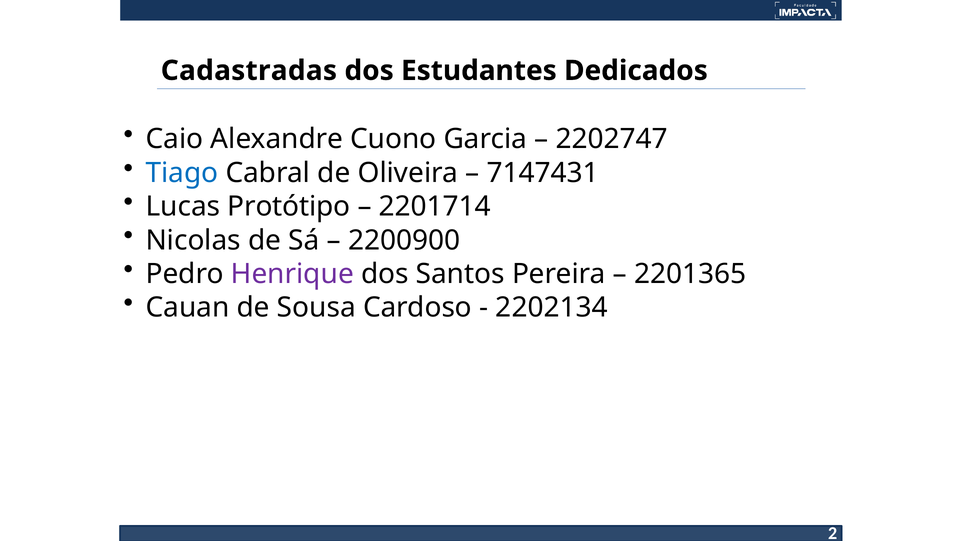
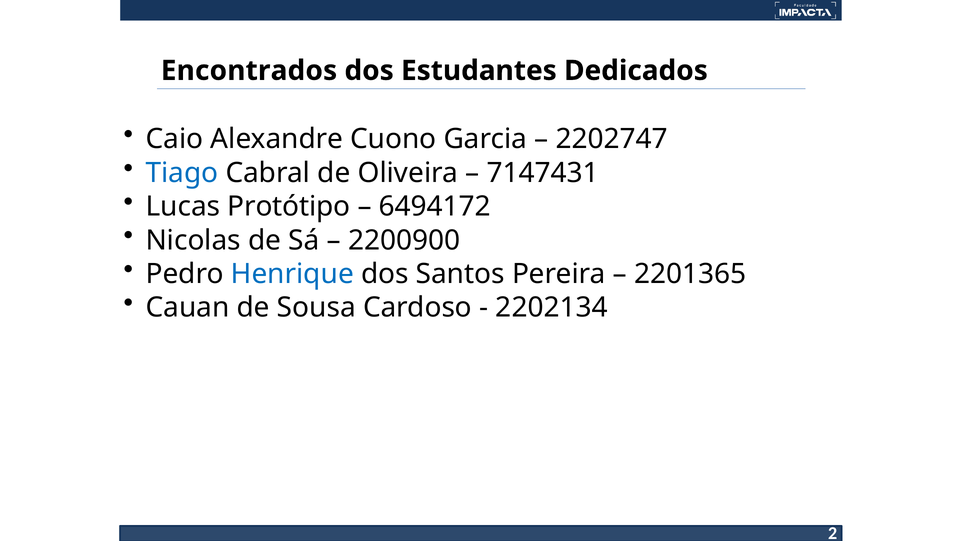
Cadastradas: Cadastradas -> Encontrados
2201714: 2201714 -> 6494172
Henrique colour: purple -> blue
